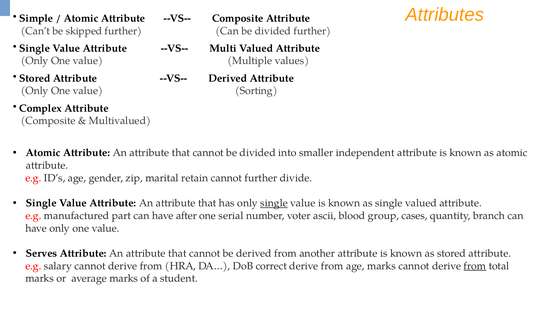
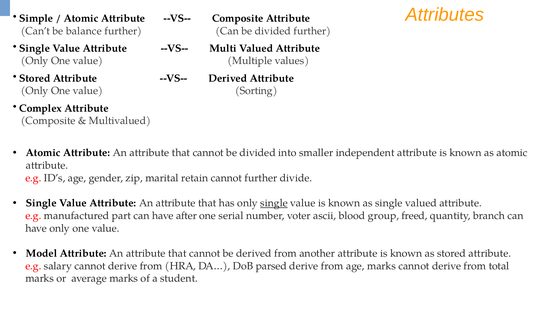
skipped: skipped -> balance
cases: cases -> freed
Serves: Serves -> Model
correct: correct -> parsed
from at (475, 266) underline: present -> none
